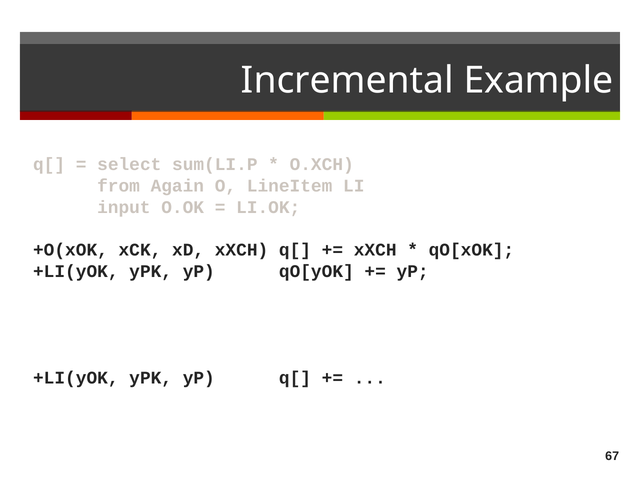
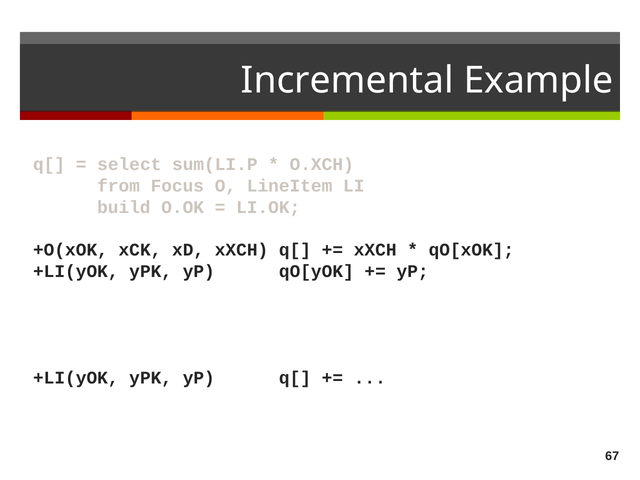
Again: Again -> Focus
input: input -> build
